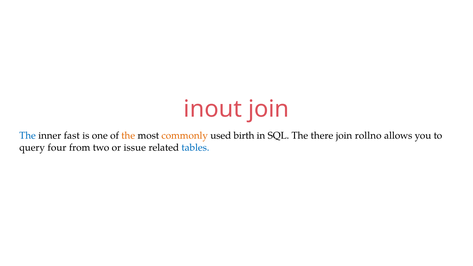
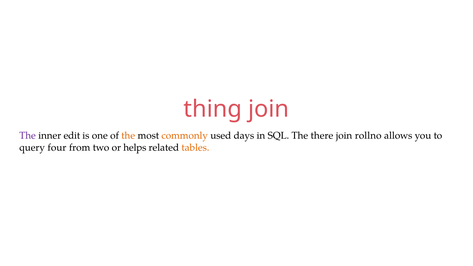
inout: inout -> thing
The at (28, 136) colour: blue -> purple
fast: fast -> edit
birth: birth -> days
issue: issue -> helps
tables colour: blue -> orange
